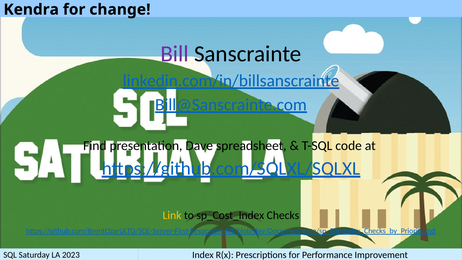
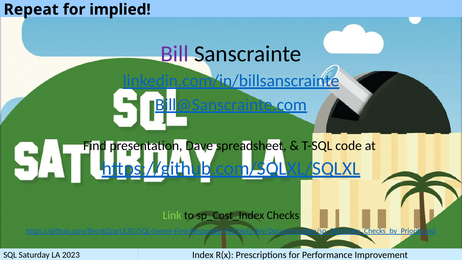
Kendra: Kendra -> Repeat
change: change -> implied
Link colour: yellow -> light green
